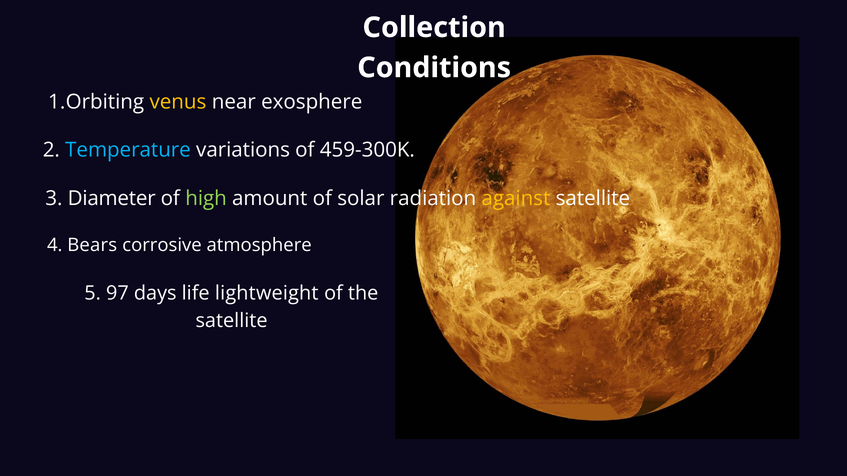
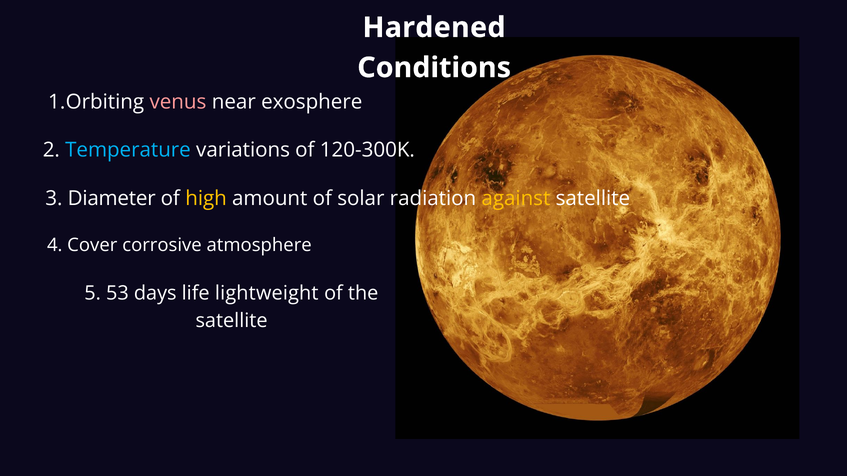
Collection: Collection -> Hardened
venus colour: yellow -> pink
459-300K: 459-300K -> 120-300K
high colour: light green -> yellow
Bears: Bears -> Cover
97: 97 -> 53
